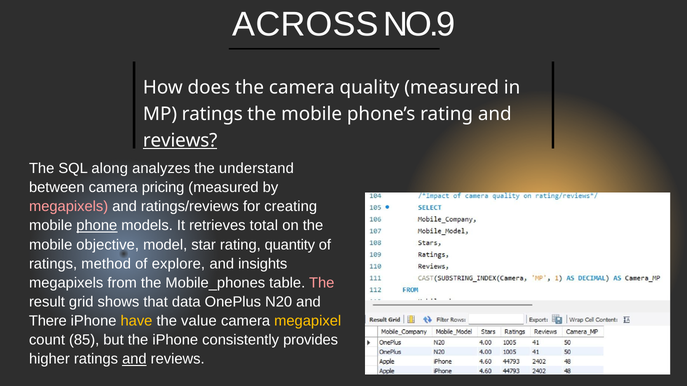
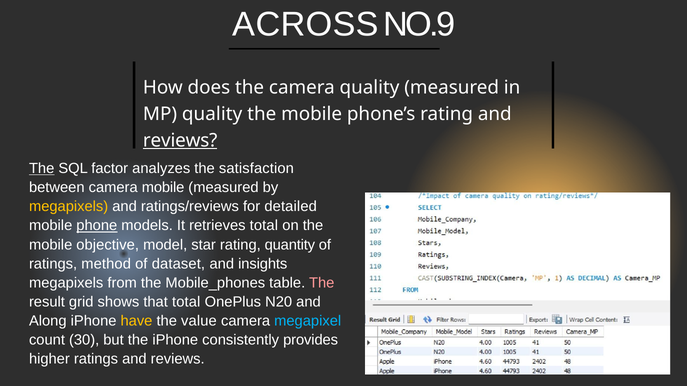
MP ratings: ratings -> quality
The at (42, 169) underline: none -> present
along: along -> factor
understand: understand -> satisfaction
camera pricing: pricing -> mobile
megapixels at (69, 207) colour: pink -> yellow
creating: creating -> detailed
explore: explore -> dataset
that data: data -> total
There: There -> Along
megapixel colour: yellow -> light blue
85: 85 -> 30
and at (134, 360) underline: present -> none
